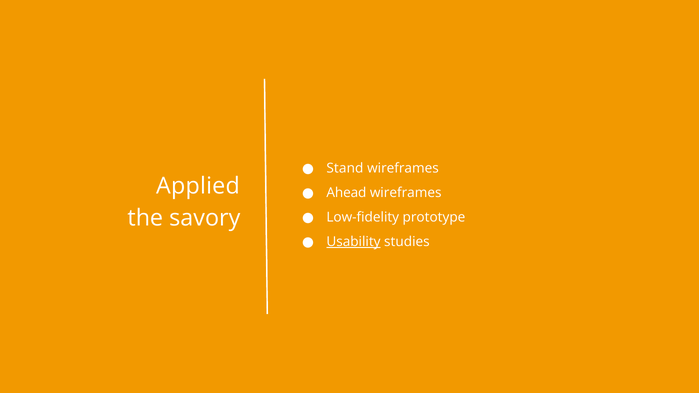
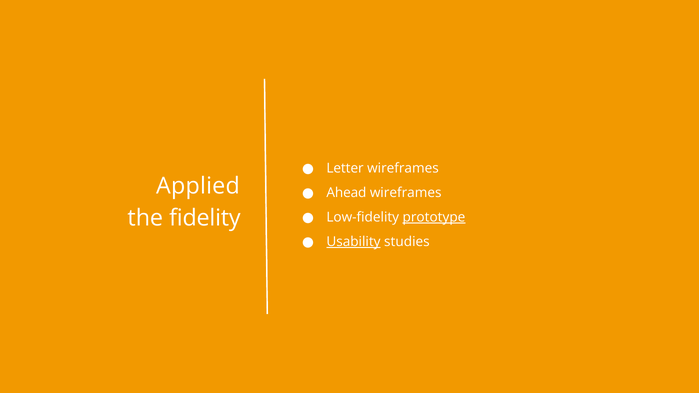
Stand: Stand -> Letter
savory: savory -> fidelity
prototype underline: none -> present
